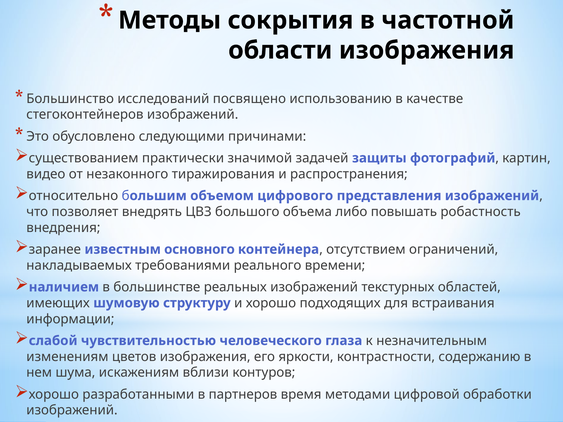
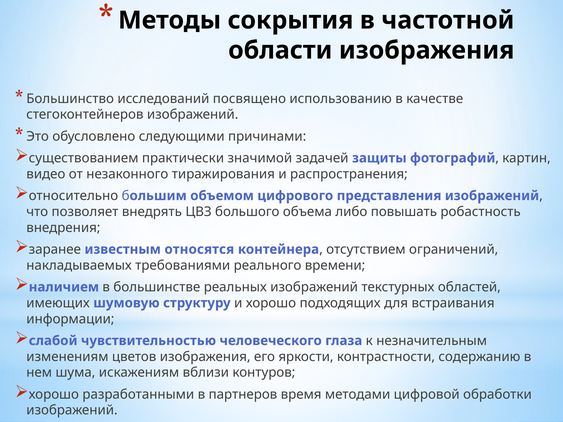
основного: основного -> относятся
